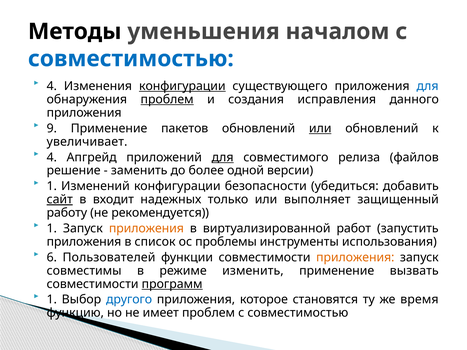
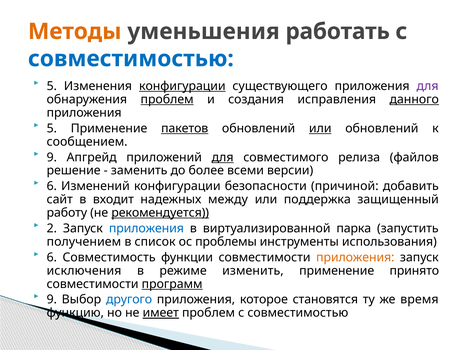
Методы colour: black -> orange
началом: началом -> работать
4 at (52, 86): 4 -> 5
для at (428, 86) colour: blue -> purple
данного underline: none -> present
9 at (52, 128): 9 -> 5
пакетов underline: none -> present
увеличивает: увеличивает -> сообщением
4 at (52, 157): 4 -> 9
одной: одной -> всеми
1 at (52, 186): 1 -> 6
убедиться: убедиться -> причиной
сайт underline: present -> none
только: только -> между
выполняет: выполняет -> поддержка
рекомендуется underline: none -> present
1 at (52, 229): 1 -> 2
приложения at (146, 229) colour: orange -> blue
работ: работ -> парка
приложения at (84, 242): приложения -> получением
Пользователей: Пользователей -> Совместимость
совместимы: совместимы -> исключения
вызвать: вызвать -> принято
1 at (52, 300): 1 -> 9
имеет underline: none -> present
